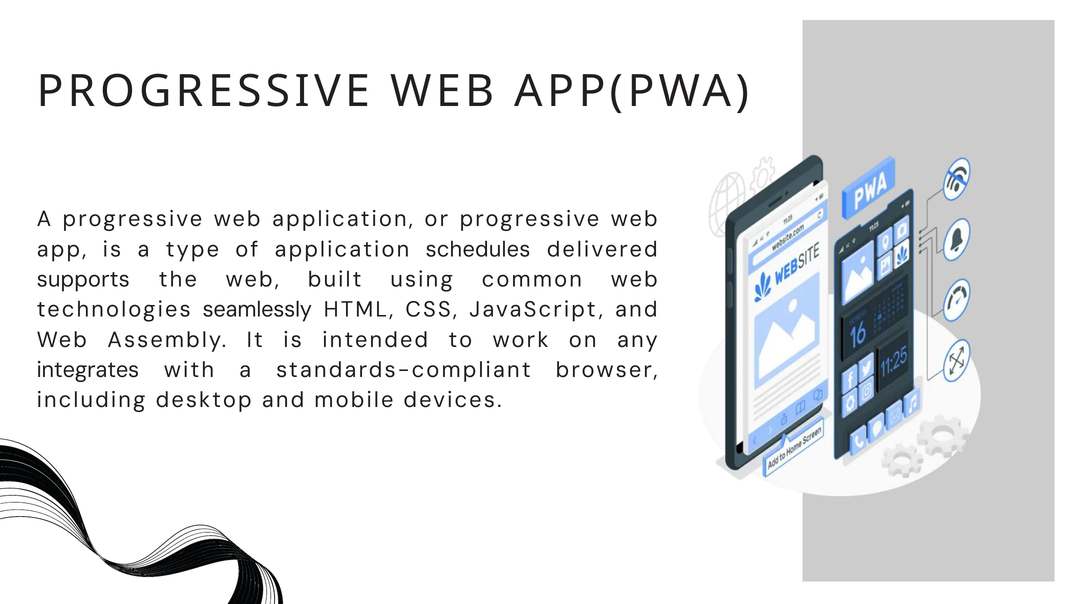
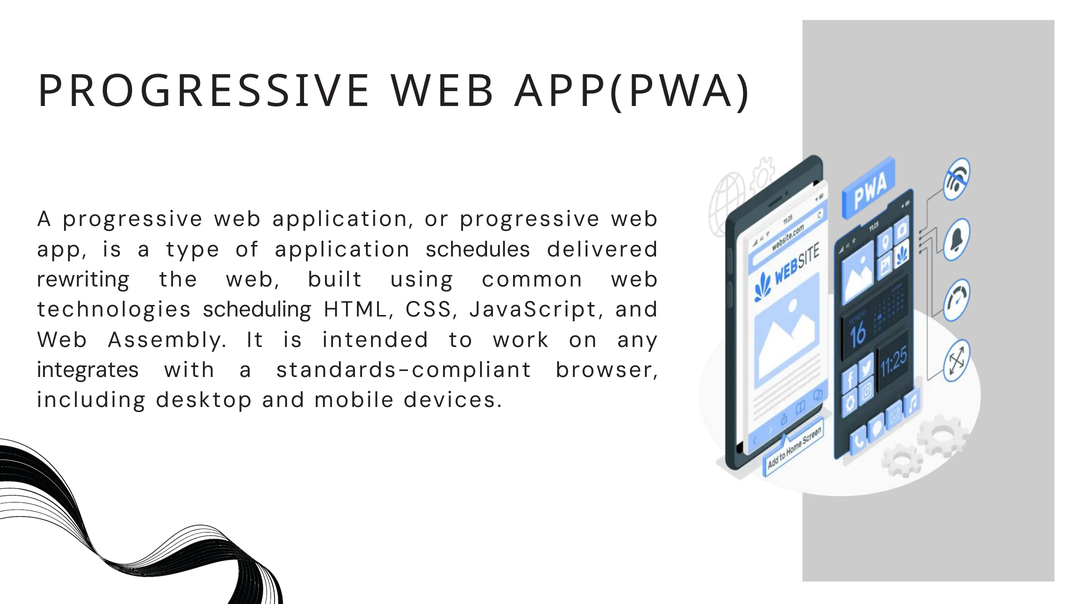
supports: supports -> rewriting
seamlessly: seamlessly -> scheduling
